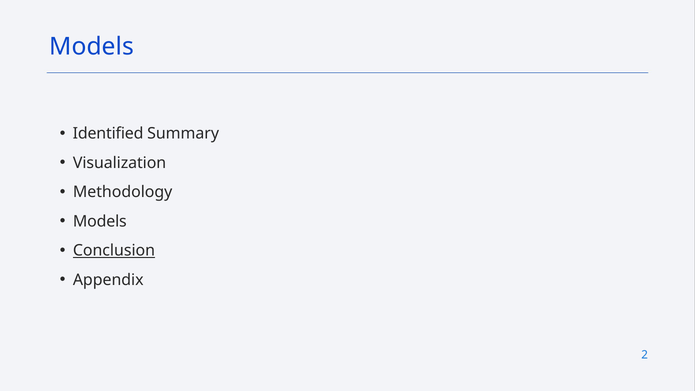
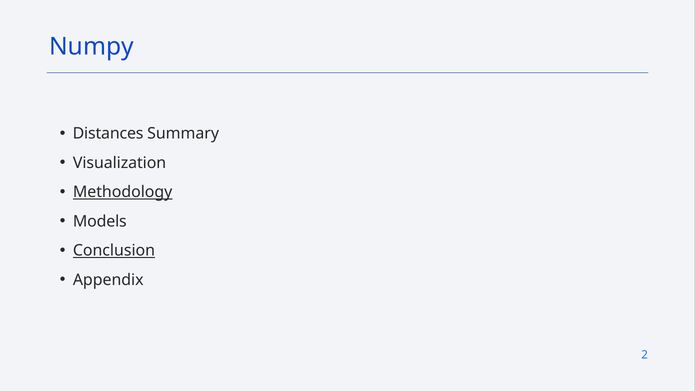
Models at (92, 46): Models -> Numpy
Identified: Identified -> Distances
Methodology underline: none -> present
